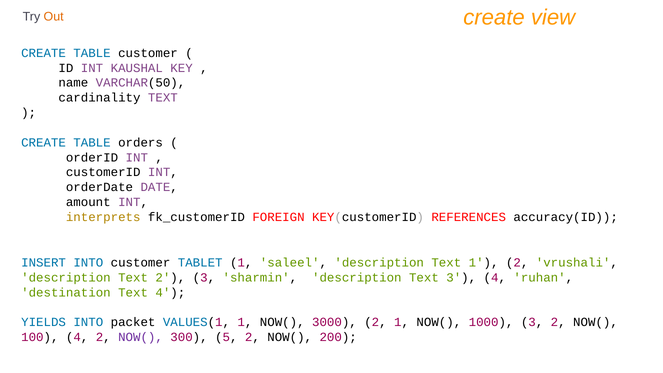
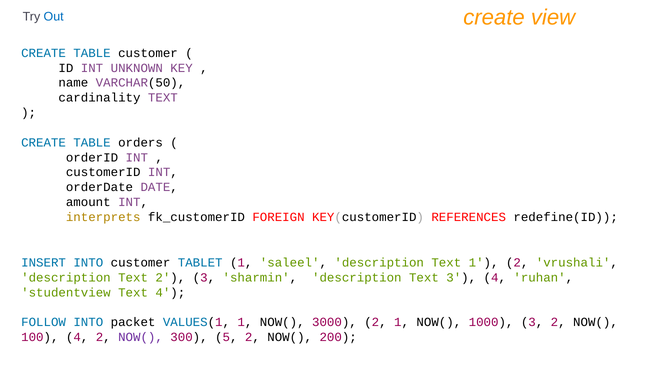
Out colour: orange -> blue
KAUSHAL: KAUSHAL -> UNKNOWN
accuracy(ID: accuracy(ID -> redefine(ID
destination: destination -> studentview
YIELDS: YIELDS -> FOLLOW
